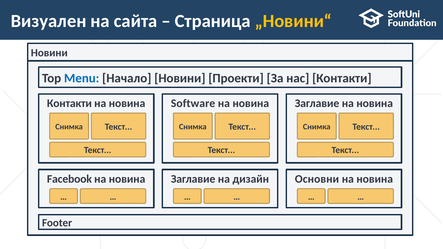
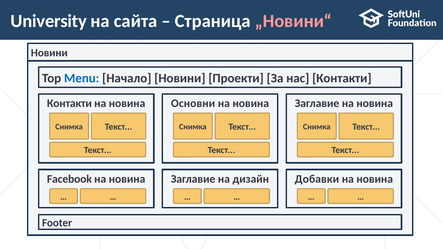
Визуален: Визуален -> University
„Новини“ colour: yellow -> pink
Software: Software -> Основни
Основни: Основни -> Добавки
